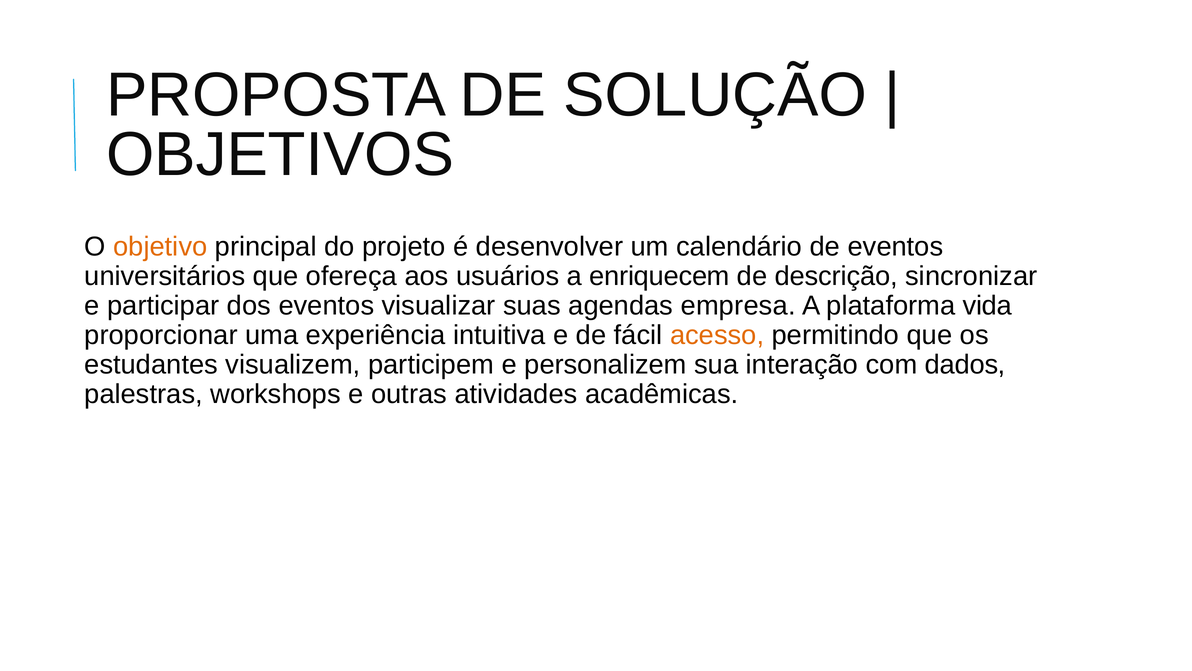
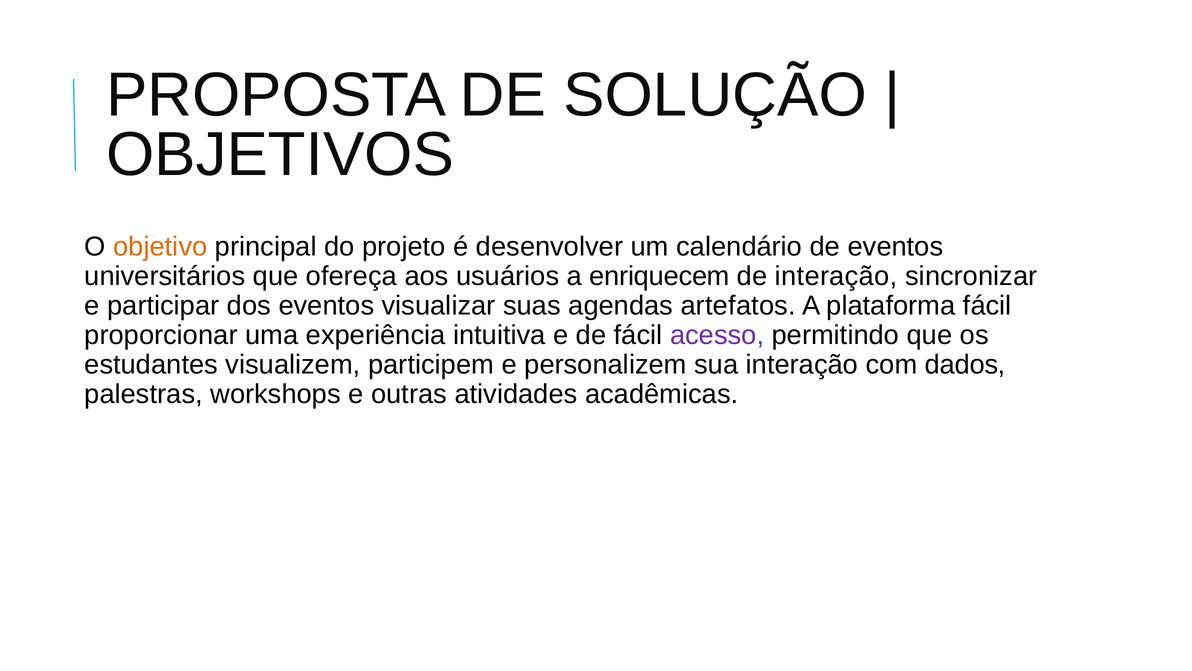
de descrição: descrição -> interação
empresa: empresa -> artefatos
plataforma vida: vida -> fácil
acesso colour: orange -> purple
